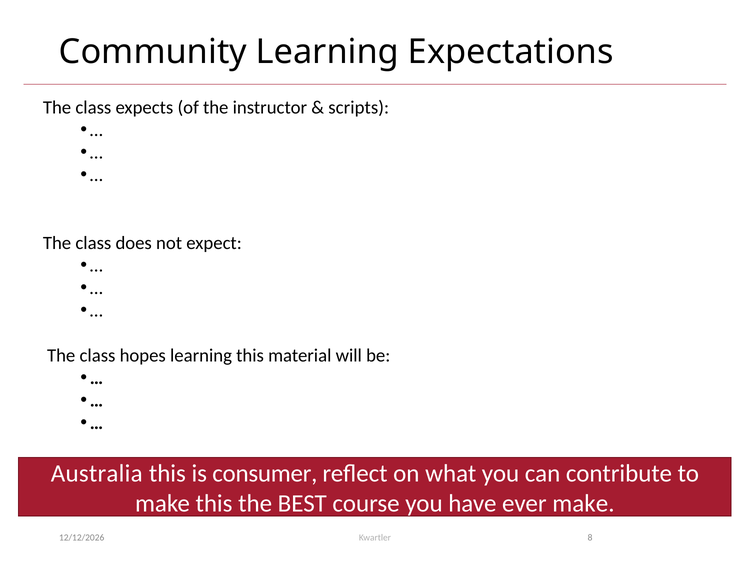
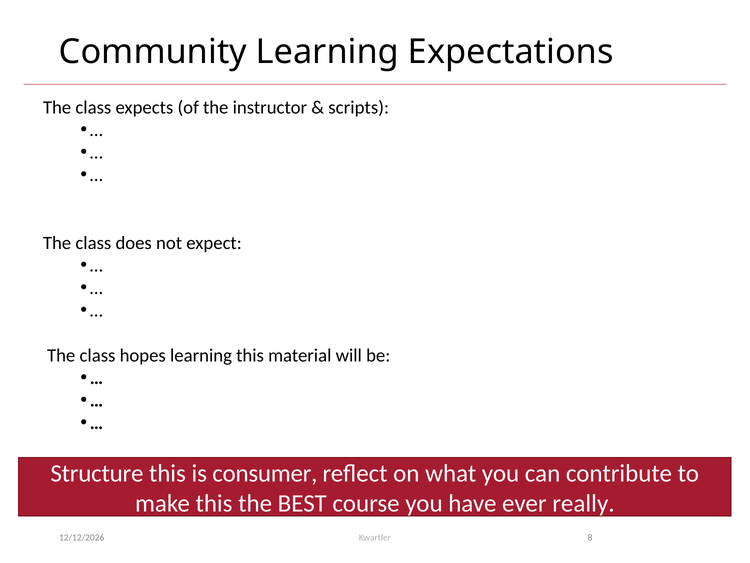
Australia: Australia -> Structure
ever make: make -> really
